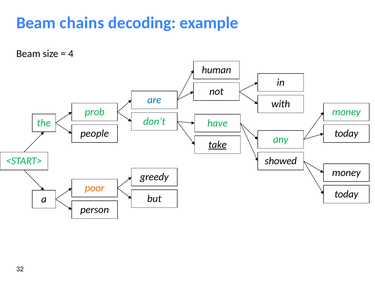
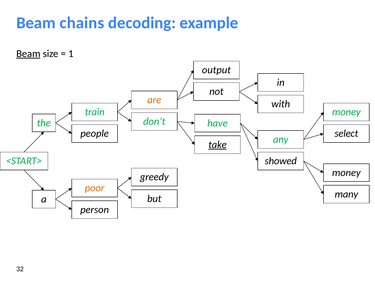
Beam at (28, 54) underline: none -> present
4: 4 -> 1
human: human -> output
are colour: blue -> orange
prob: prob -> train
today at (346, 134): today -> select
today at (346, 194): today -> many
